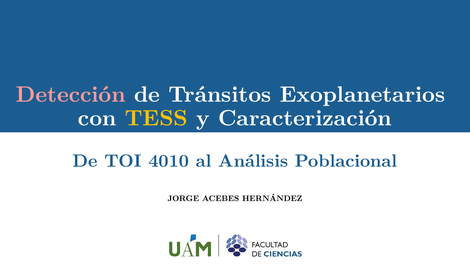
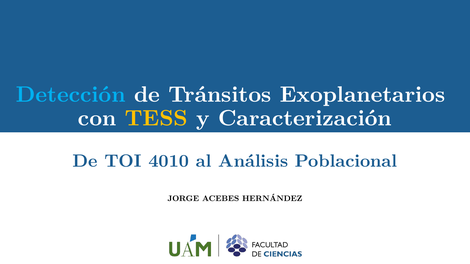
Detección colour: pink -> light blue
